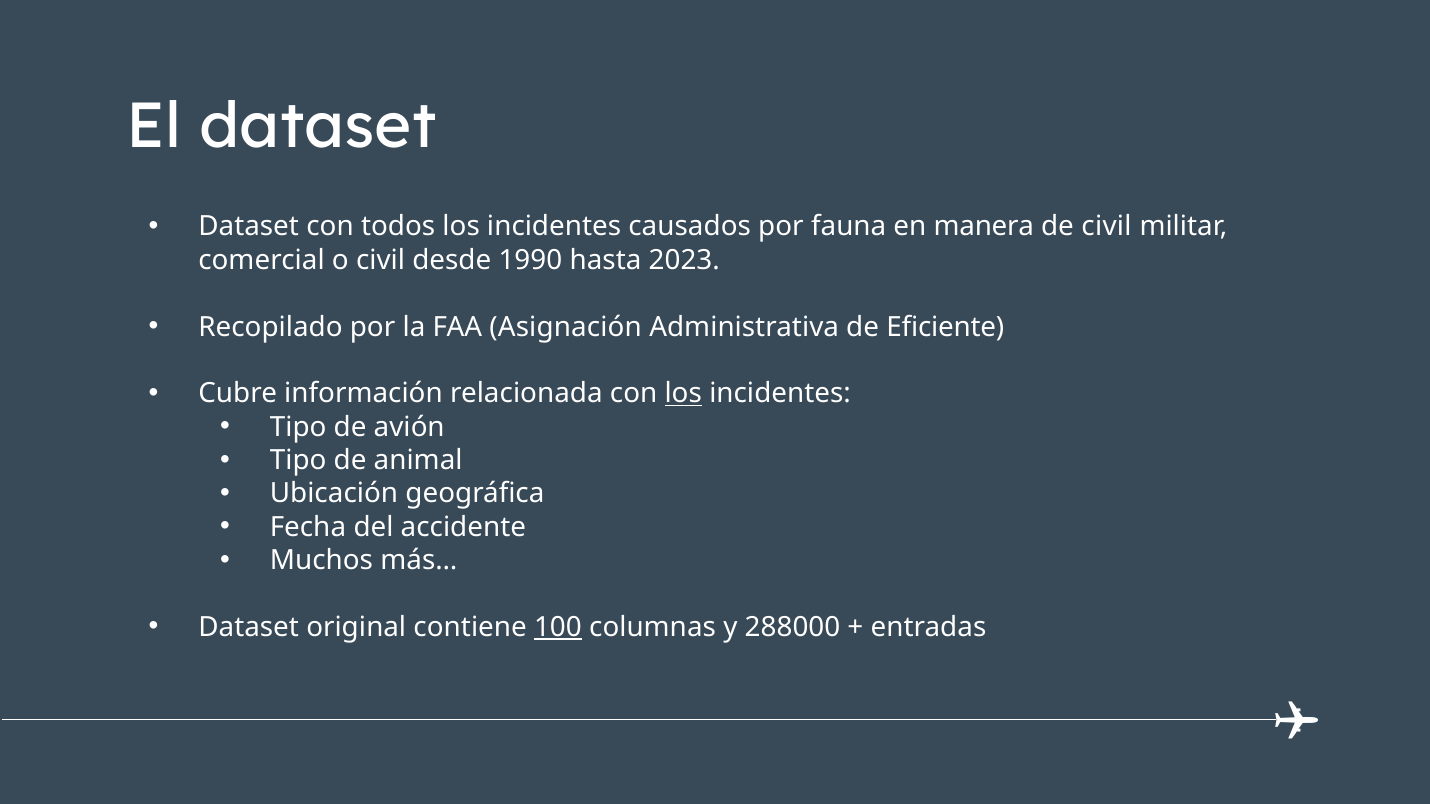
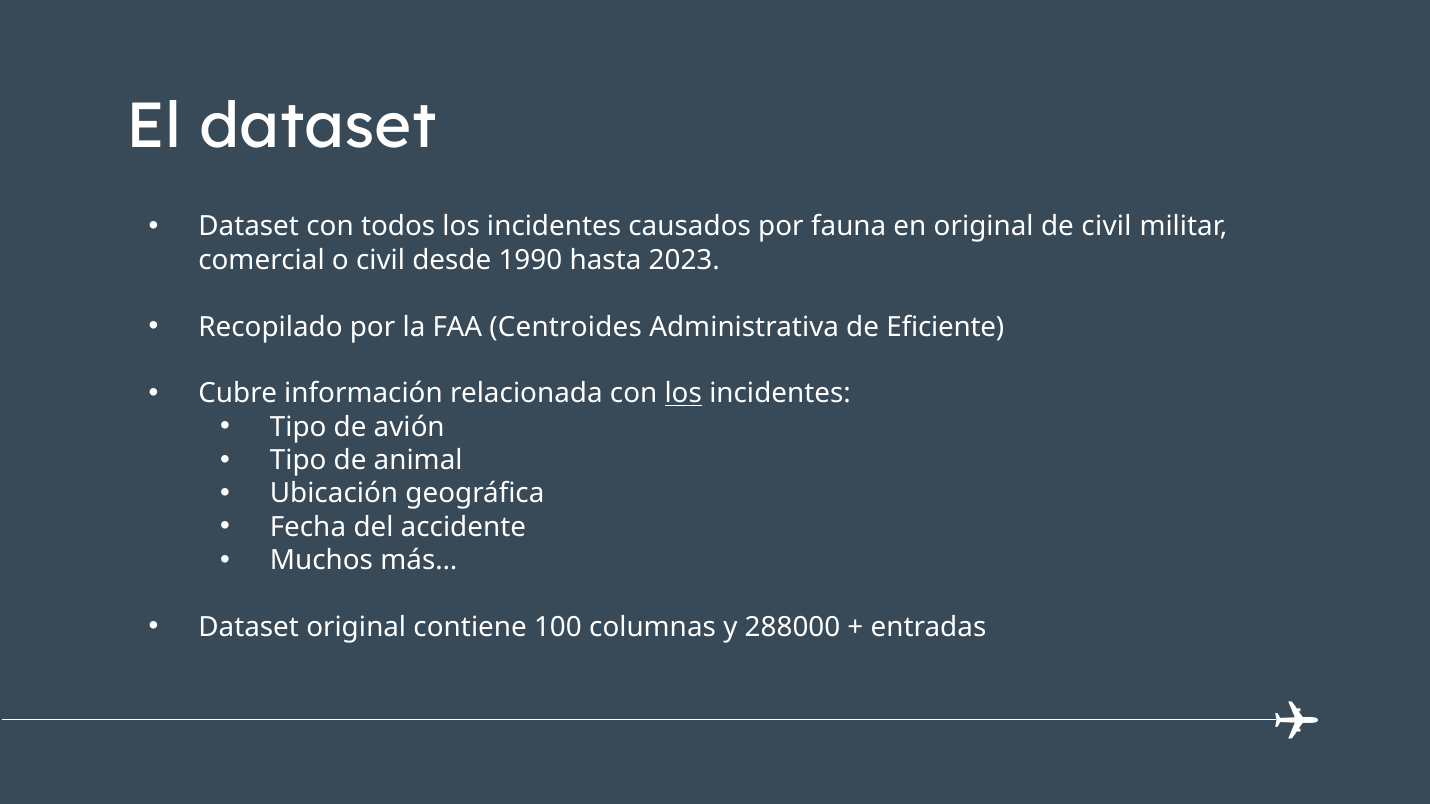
en manera: manera -> original
Asignación: Asignación -> Centroides
100 underline: present -> none
